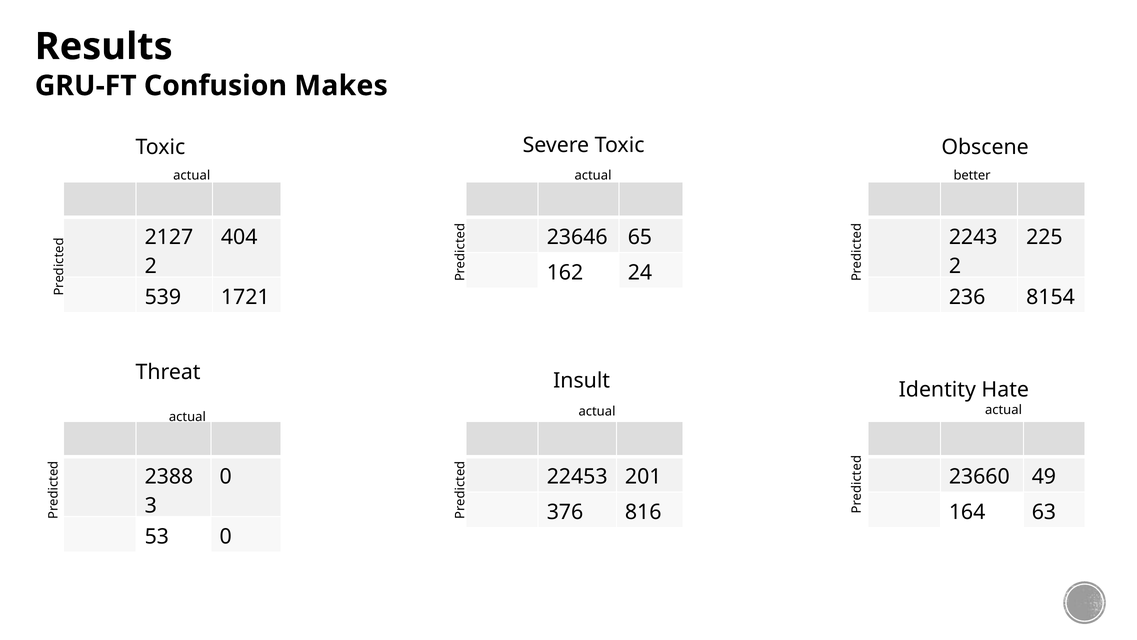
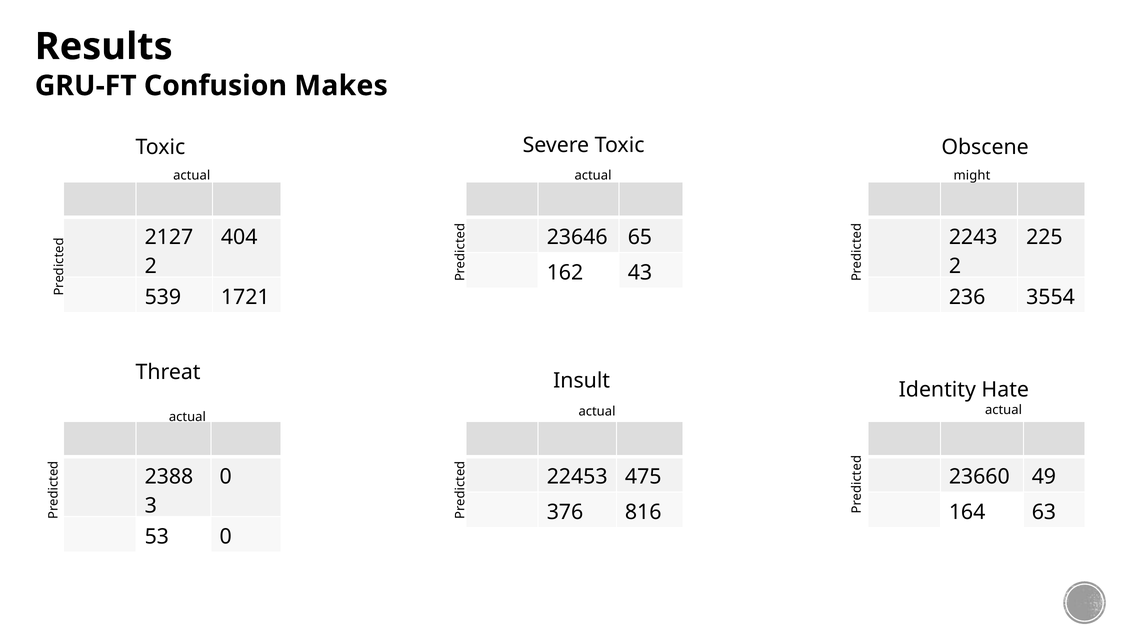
better: better -> might
24: 24 -> 43
8154: 8154 -> 3554
201: 201 -> 475
